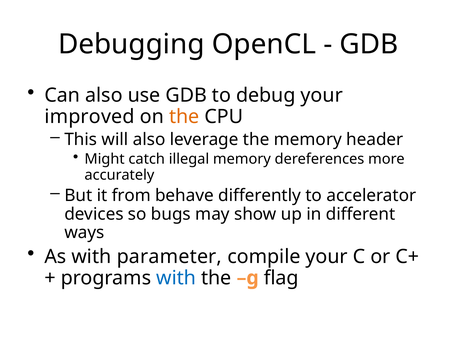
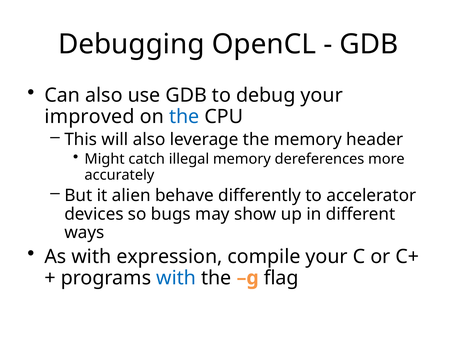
the at (184, 117) colour: orange -> blue
from: from -> alien
parameter: parameter -> expression
